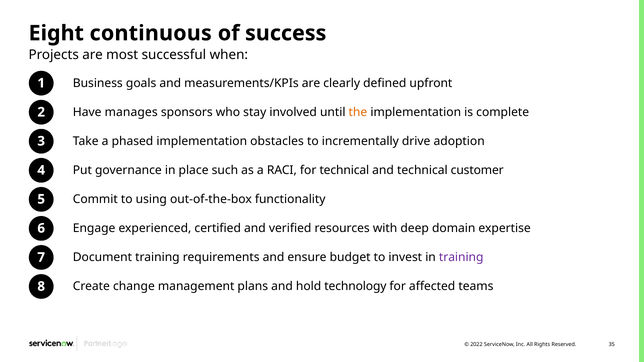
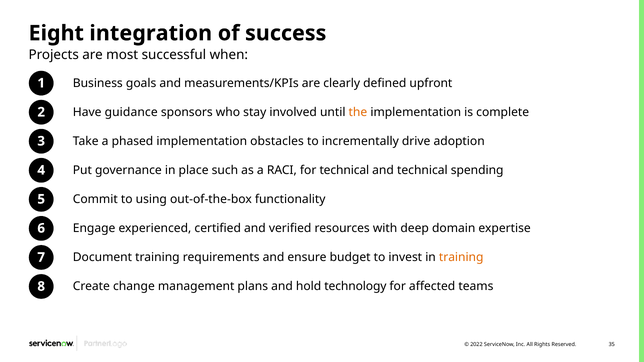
continuous: continuous -> integration
manages: manages -> guidance
customer: customer -> spending
training at (461, 258) colour: purple -> orange
